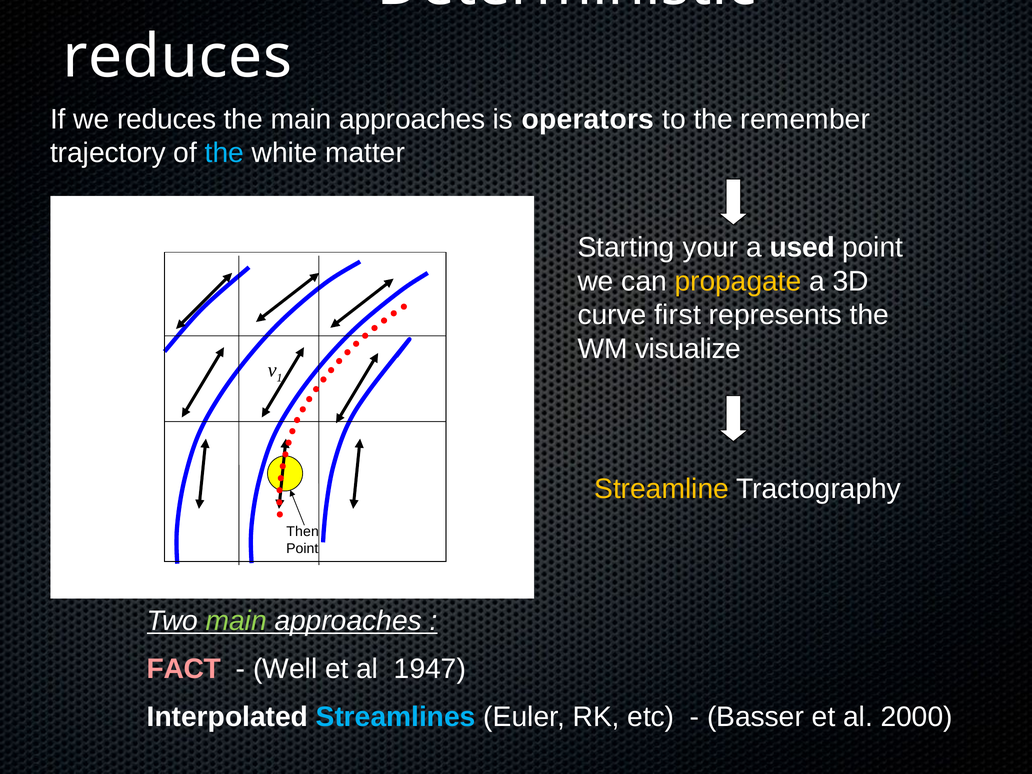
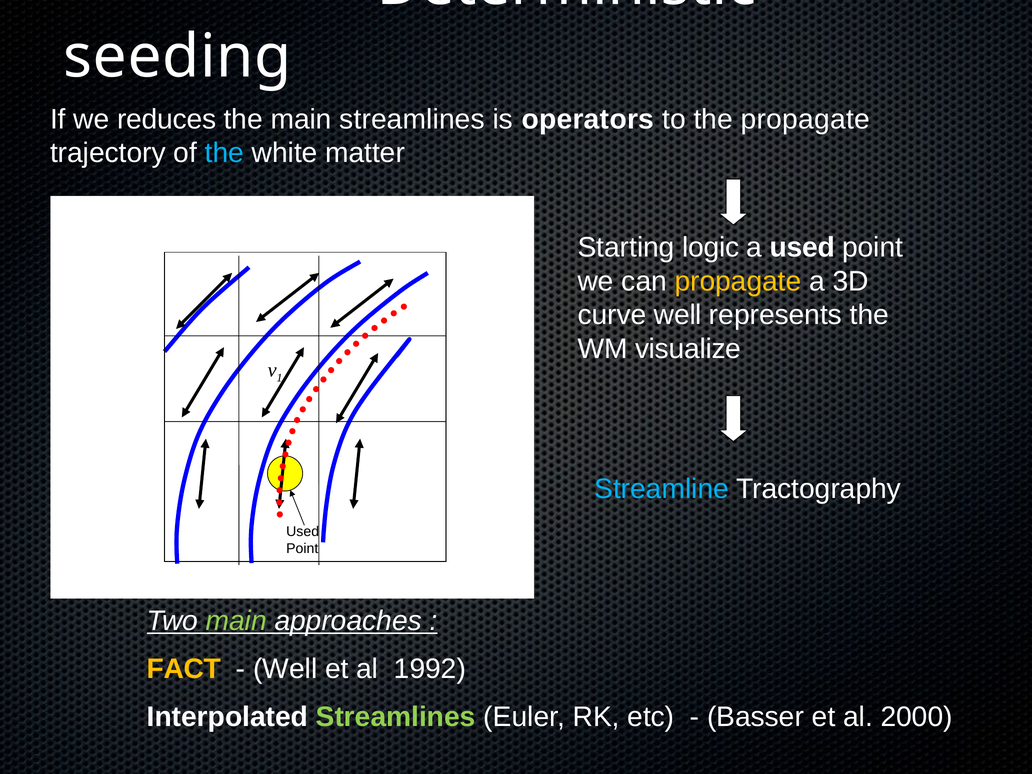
reduces at (177, 57): reduces -> seeding
the main approaches: approaches -> streamlines
the remember: remember -> propagate
your: your -> logic
curve first: first -> well
Streamline colour: yellow -> light blue
Then at (303, 532): Then -> Used
FACT colour: pink -> yellow
1947: 1947 -> 1992
Streamlines at (396, 717) colour: light blue -> light green
